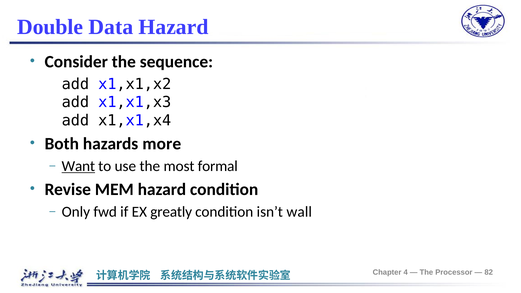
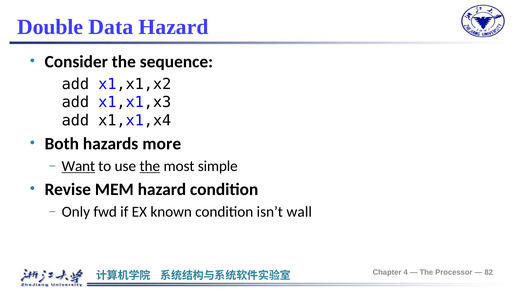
the at (150, 166) underline: none -> present
formal: formal -> simple
greatly: greatly -> known
